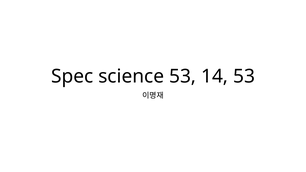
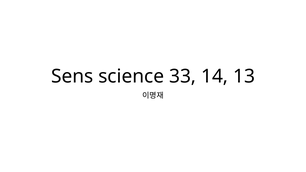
Spec: Spec -> Sens
science 53: 53 -> 33
14 53: 53 -> 13
